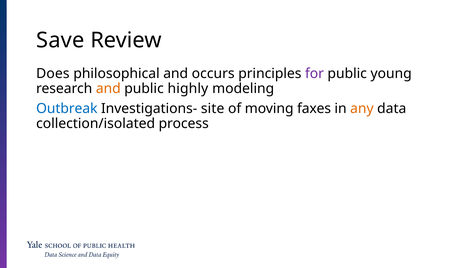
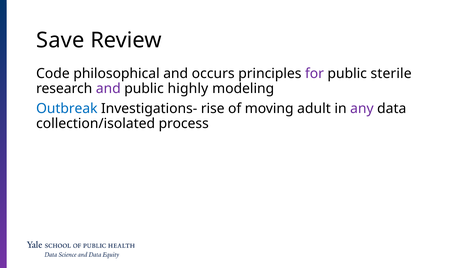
Does: Does -> Code
young: young -> sterile
and at (108, 89) colour: orange -> purple
site: site -> rise
faxes: faxes -> adult
any colour: orange -> purple
